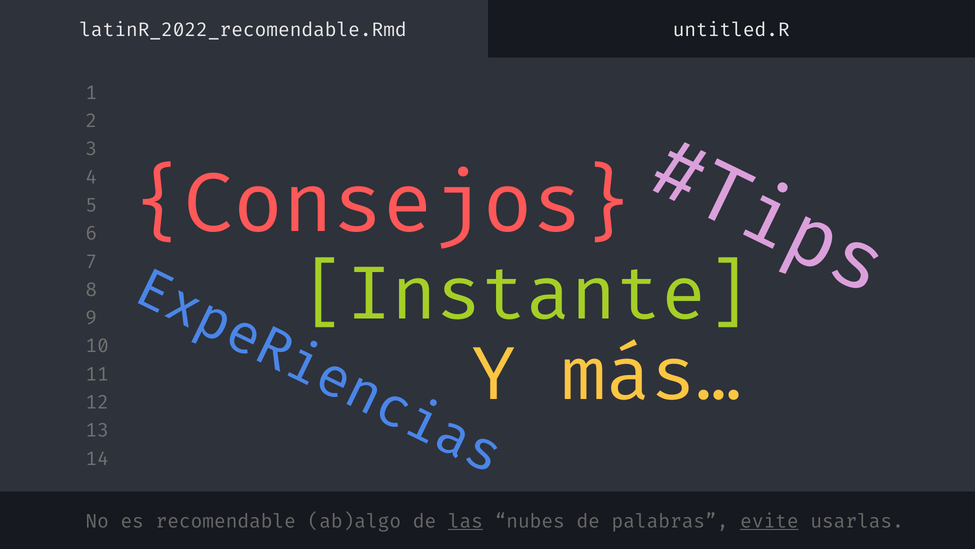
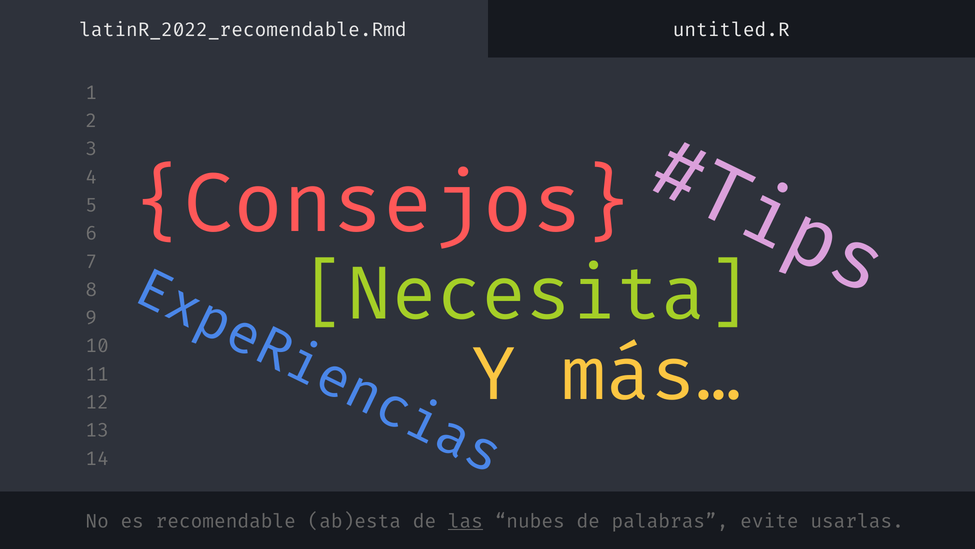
Instante: Instante -> Necesita
ab)algo: ab)algo -> ab)esta
evite underline: present -> none
